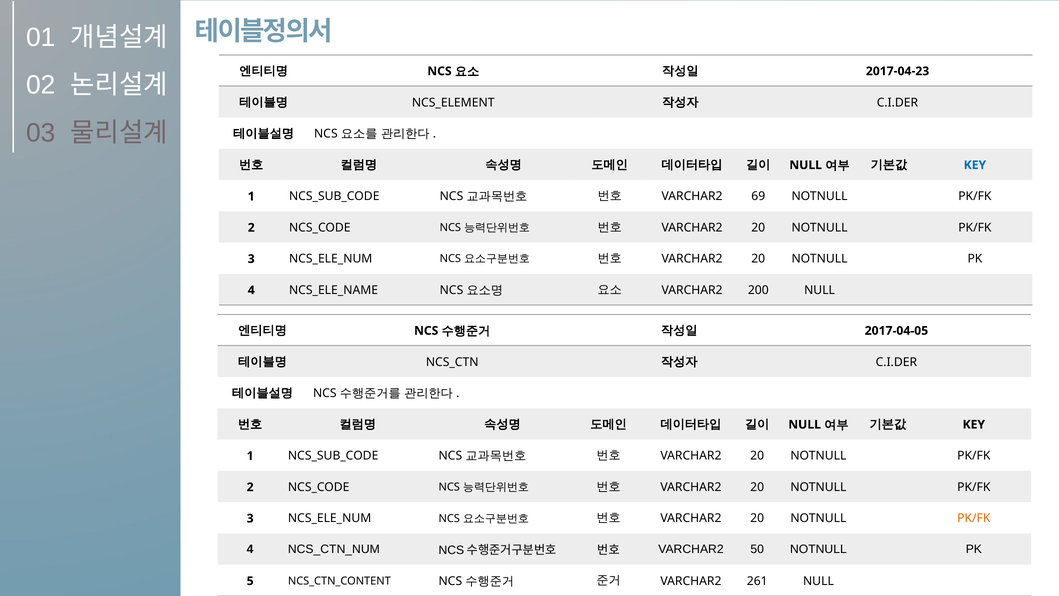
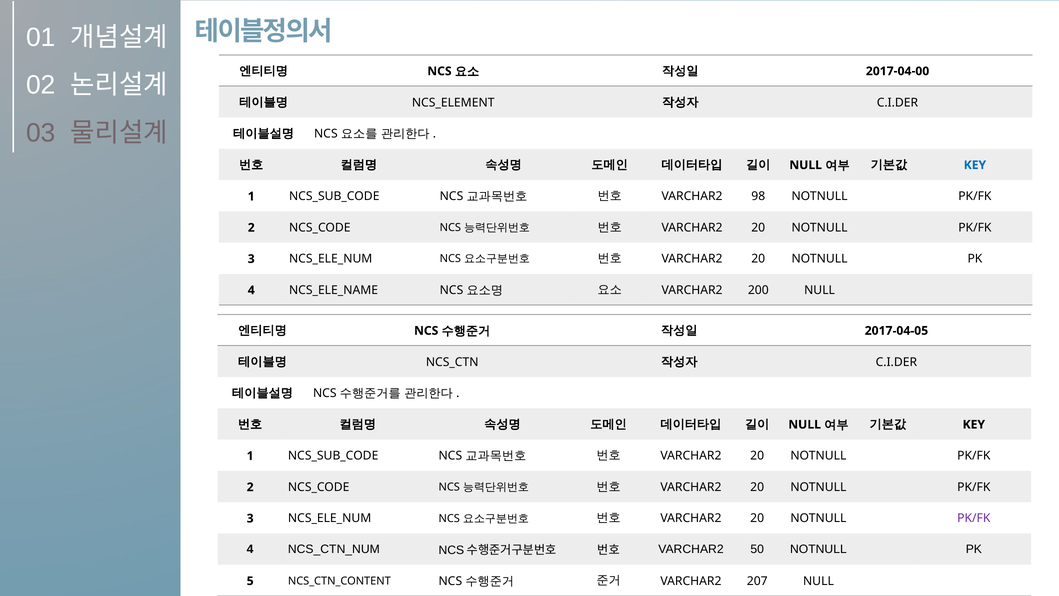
2017-04-23: 2017-04-23 -> 2017-04-00
69: 69 -> 98
PK/FK at (974, 518) colour: orange -> purple
261: 261 -> 207
